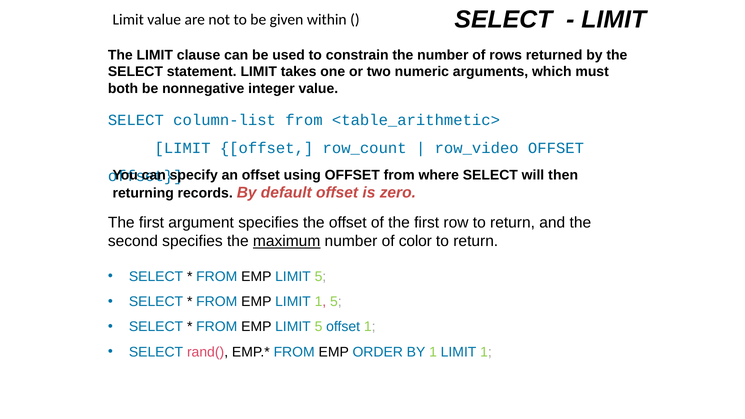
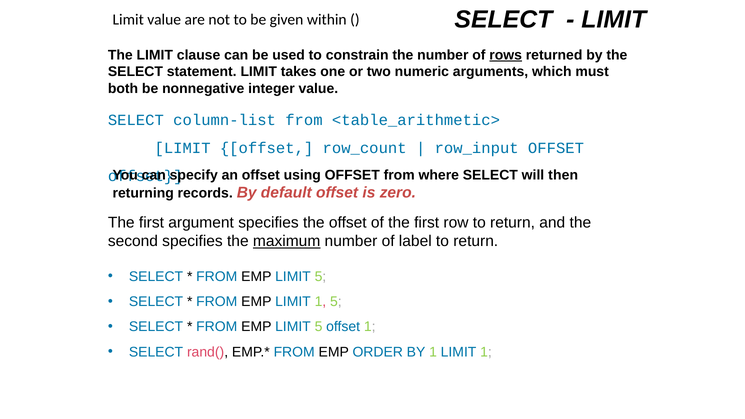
rows underline: none -> present
row_video: row_video -> row_input
color: color -> label
